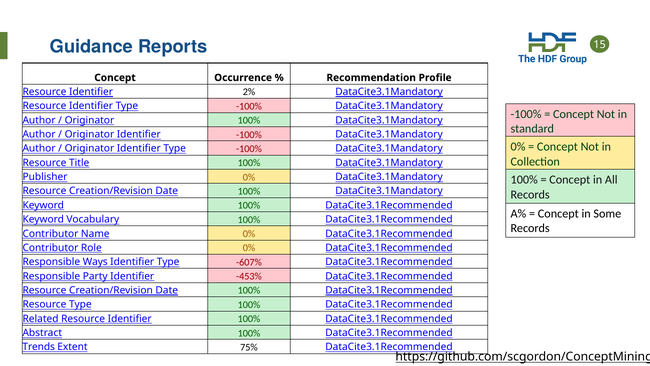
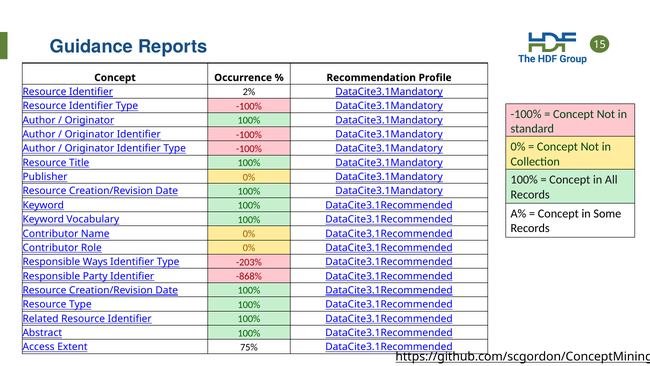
-607%: -607% -> -203%
-453%: -453% -> -868%
Trends: Trends -> Access
